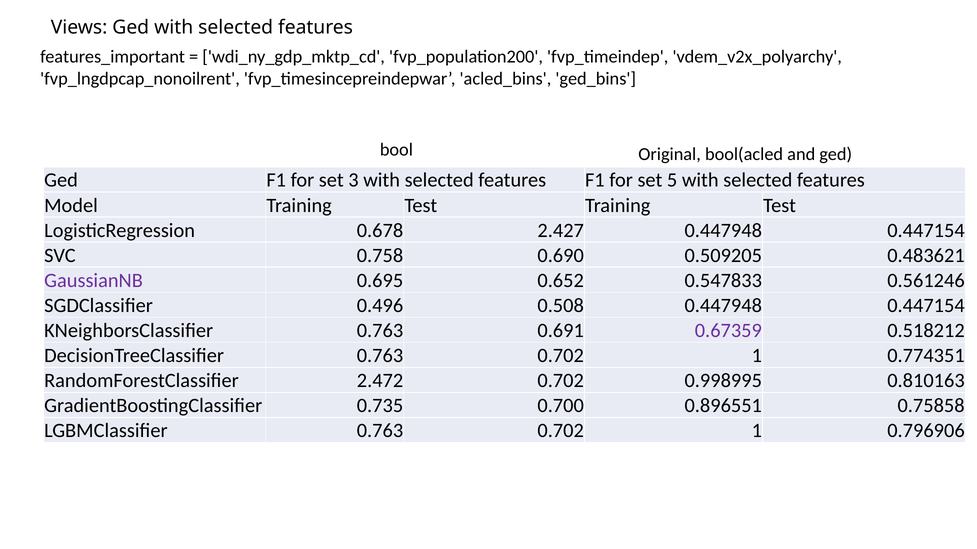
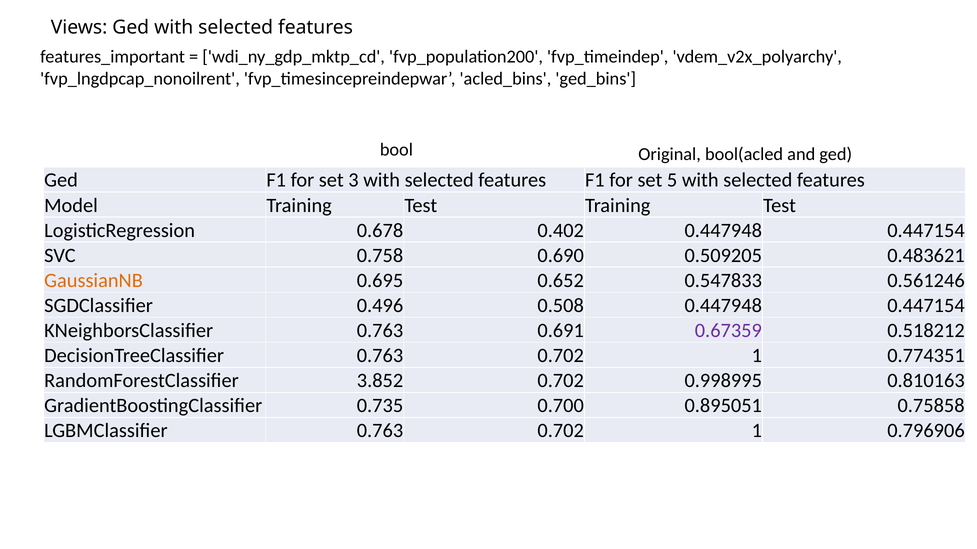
2.427: 2.427 -> 0.402
GaussianNB colour: purple -> orange
2.472: 2.472 -> 3.852
0.896551: 0.896551 -> 0.895051
